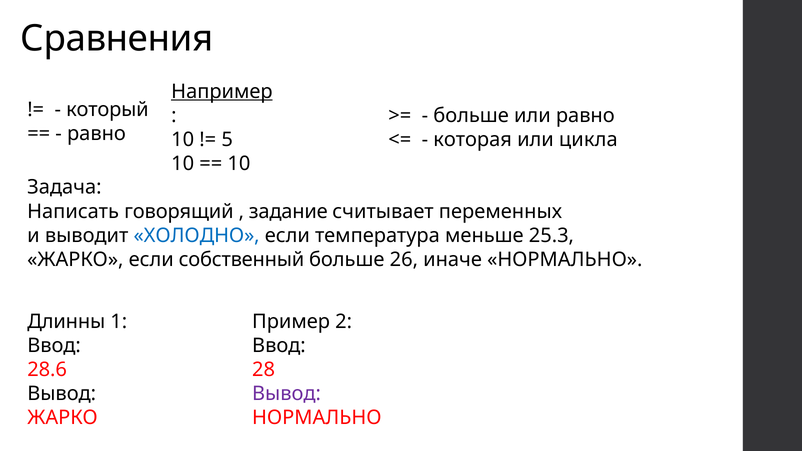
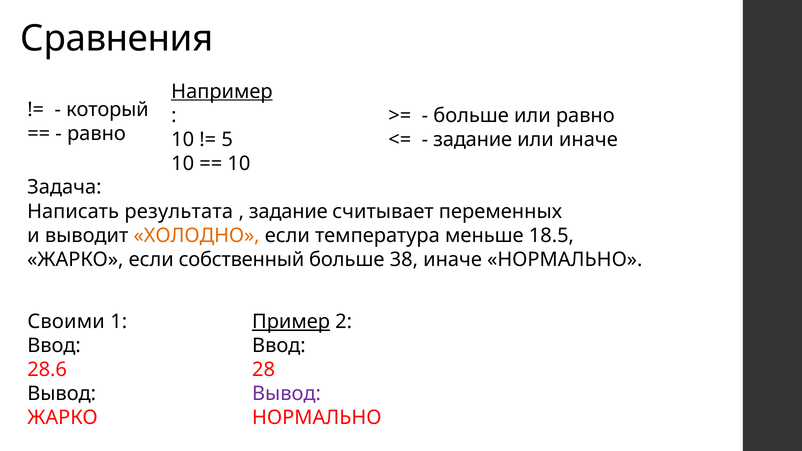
которая at (473, 140): которая -> задание
или цикла: цикла -> иначе
говорящий: говорящий -> результата
ХОЛОДНО colour: blue -> orange
25.3: 25.3 -> 18.5
26: 26 -> 38
Длинны: Длинны -> Своими
Пример underline: none -> present
